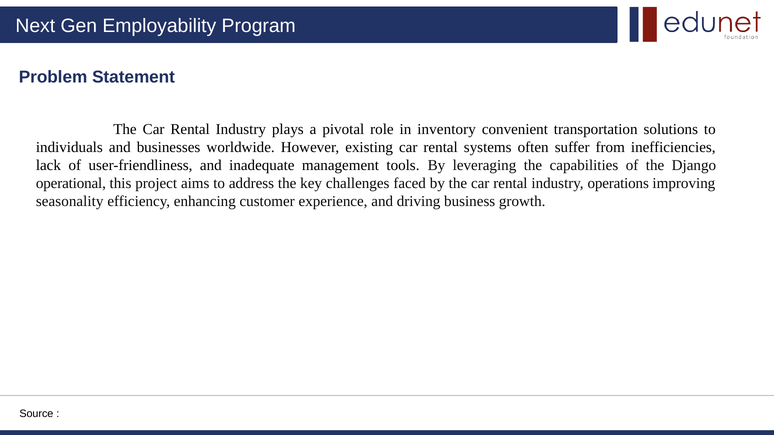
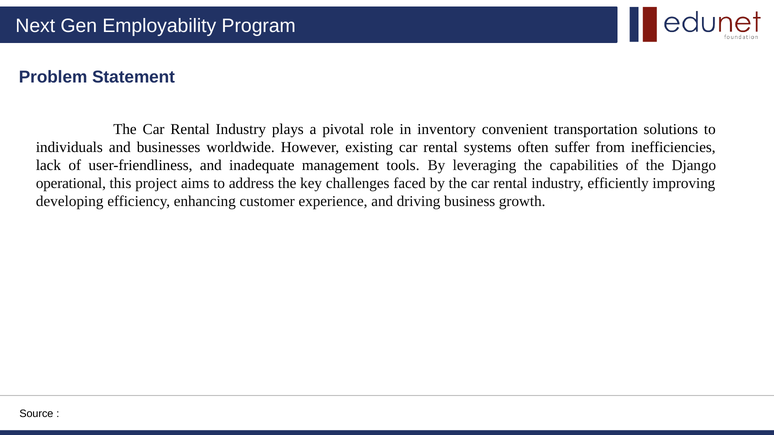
operations: operations -> efficiently
seasonality: seasonality -> developing
